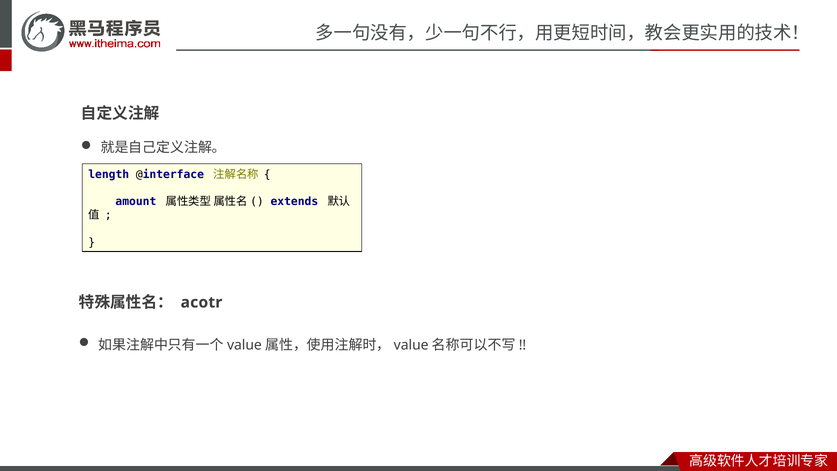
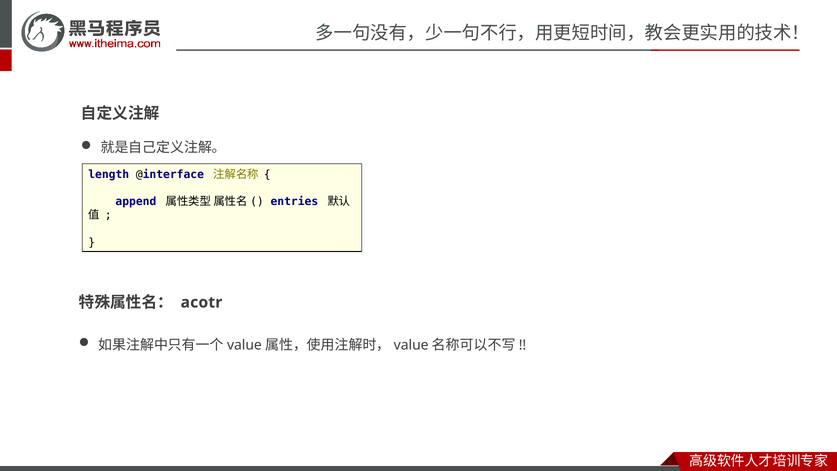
amount: amount -> append
extends: extends -> entries
